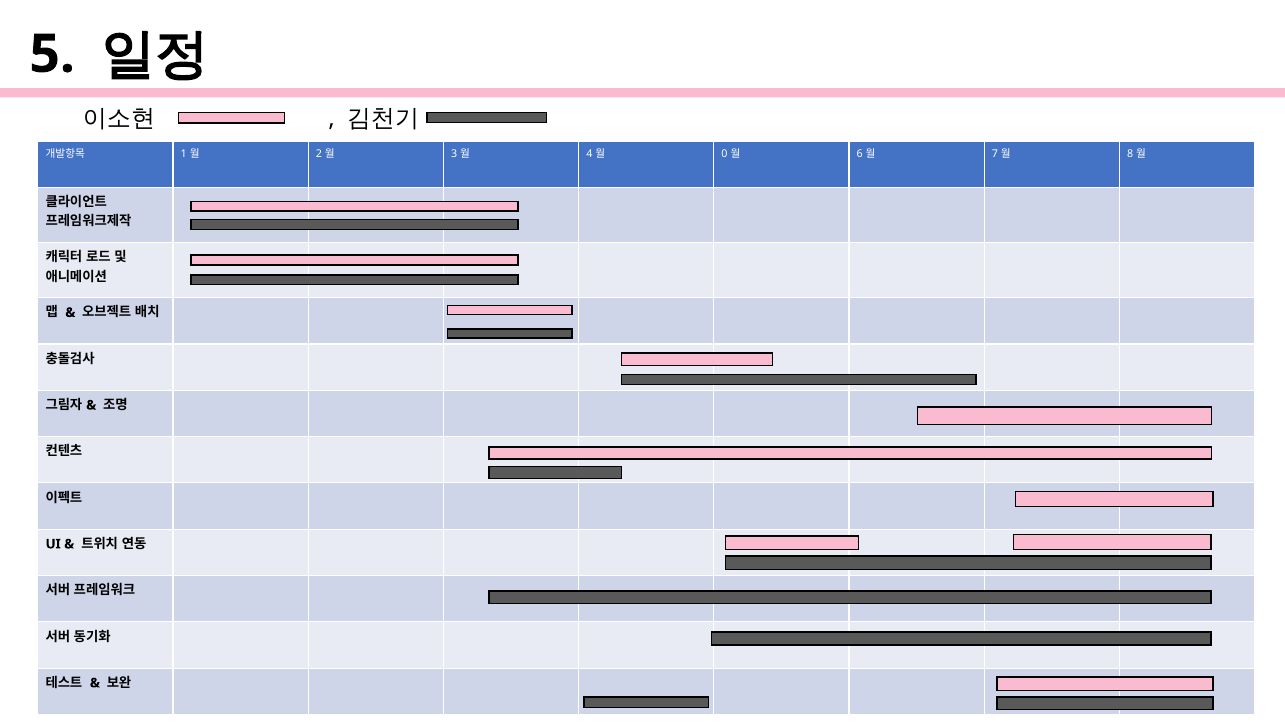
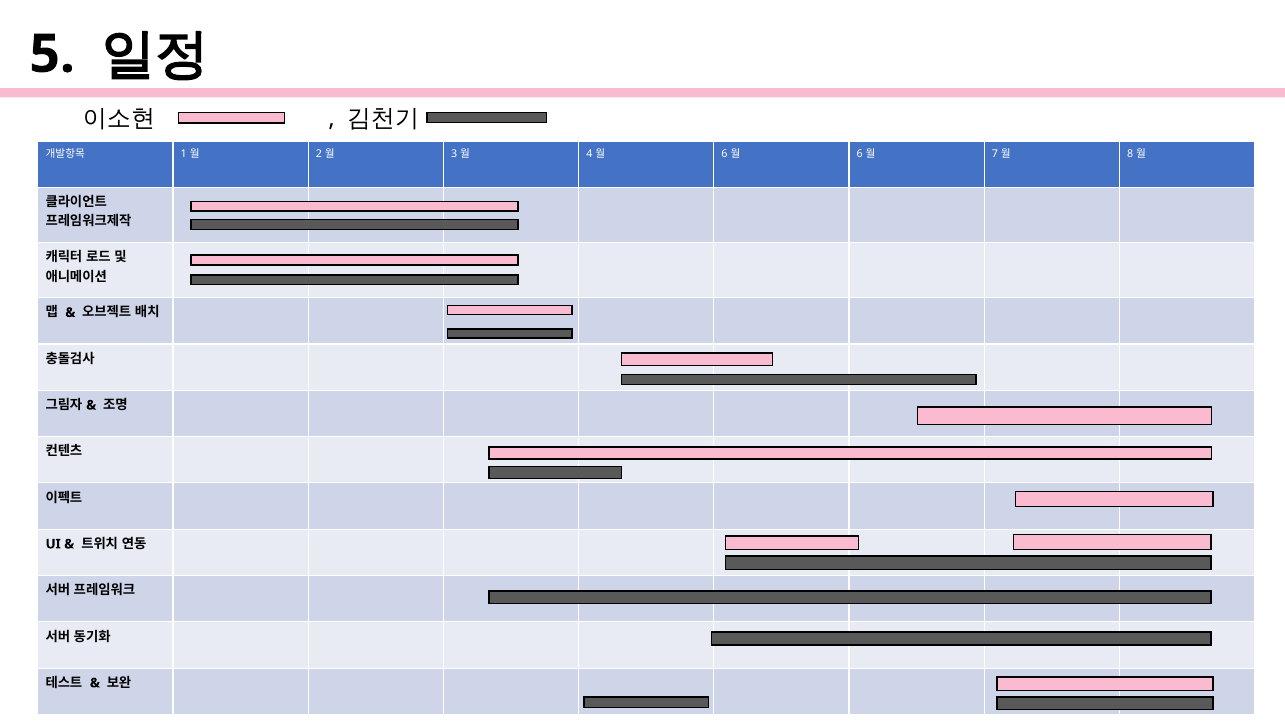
0 at (725, 154): 0 -> 6
